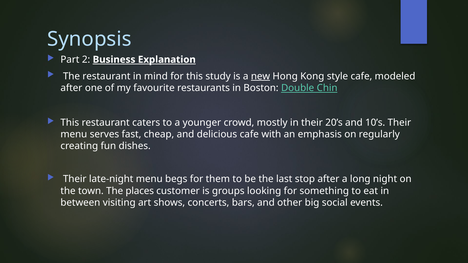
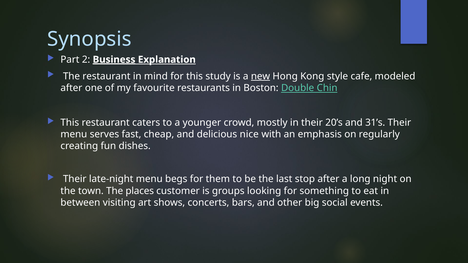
Business underline: none -> present
10’s: 10’s -> 31’s
delicious cafe: cafe -> nice
